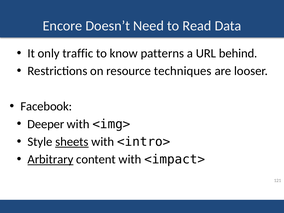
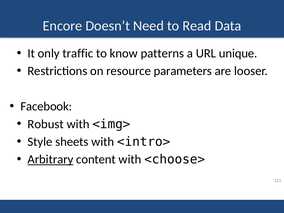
behind: behind -> unique
techniques: techniques -> parameters
Deeper: Deeper -> Robust
sheets underline: present -> none
<impact>: <impact> -> <choose>
